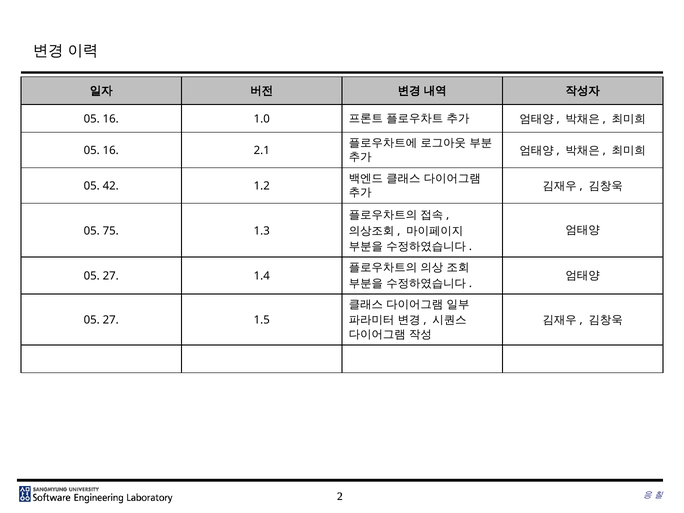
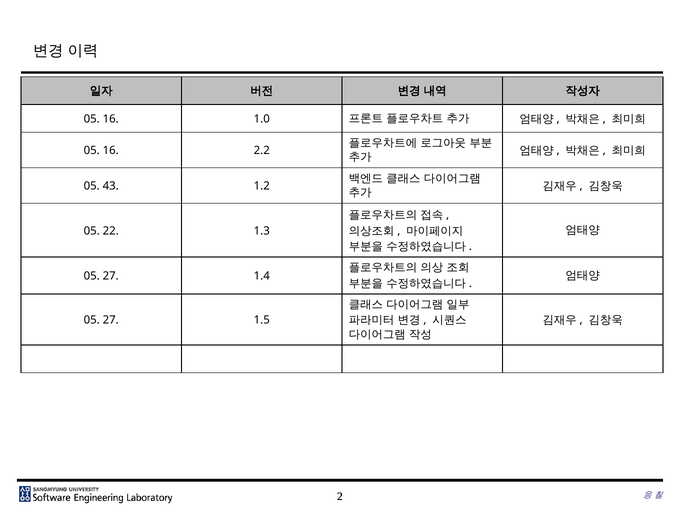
2.1: 2.1 -> 2.2
42: 42 -> 43
05 75: 75 -> 22
